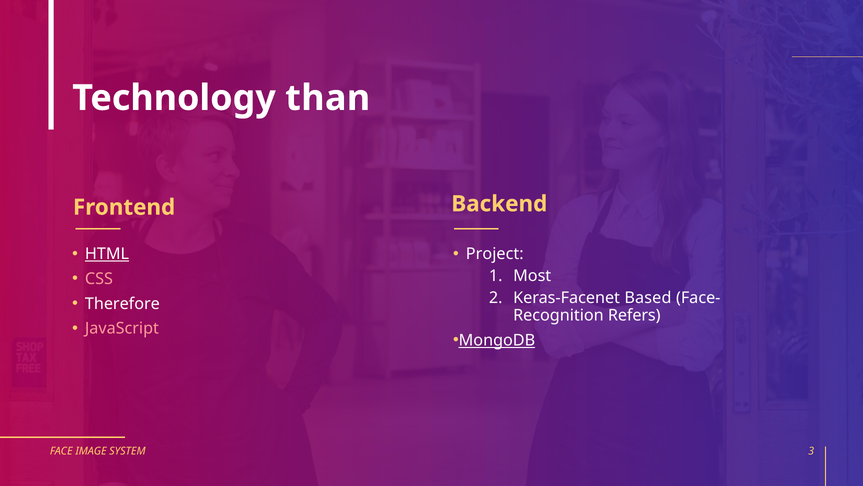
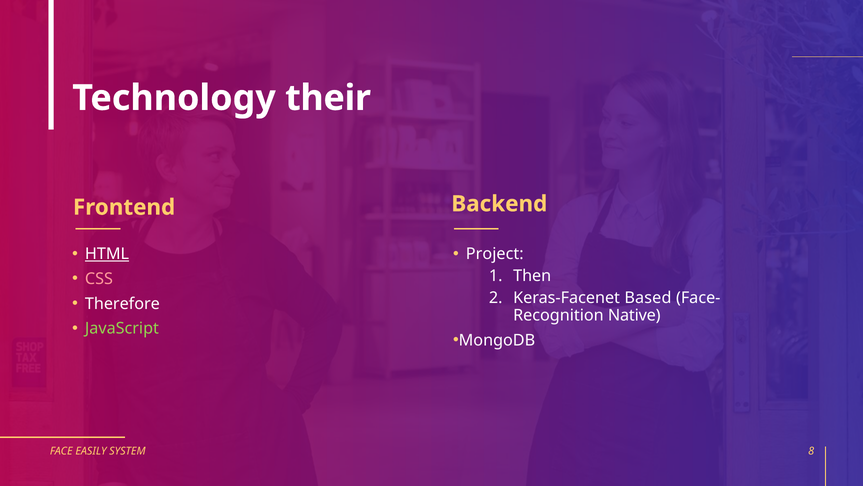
than: than -> their
Most: Most -> Then
Refers: Refers -> Native
JavaScript colour: pink -> light green
MongoDB underline: present -> none
IMAGE: IMAGE -> EASILY
3: 3 -> 8
